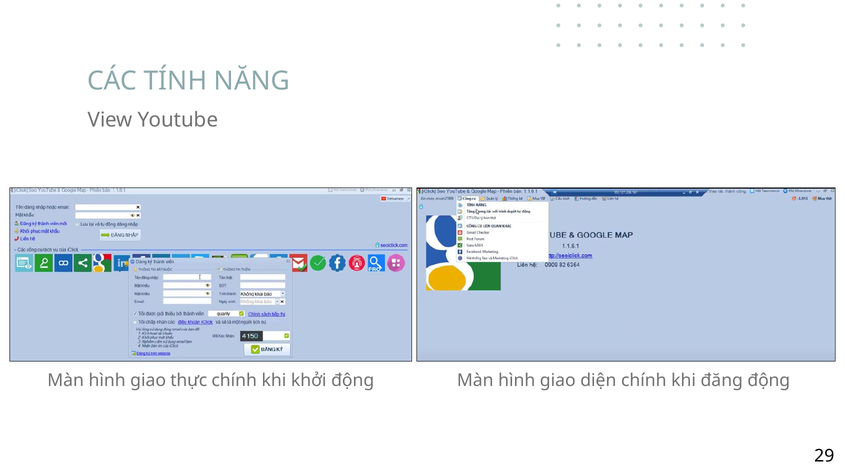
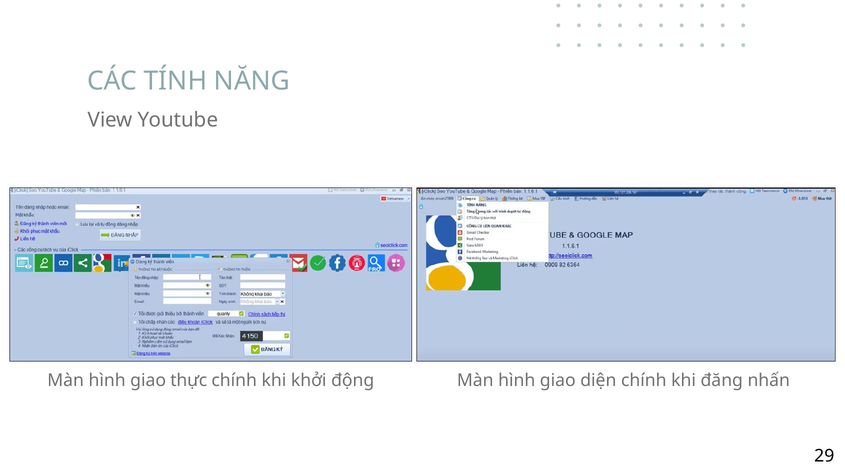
đăng động: động -> nhấn
